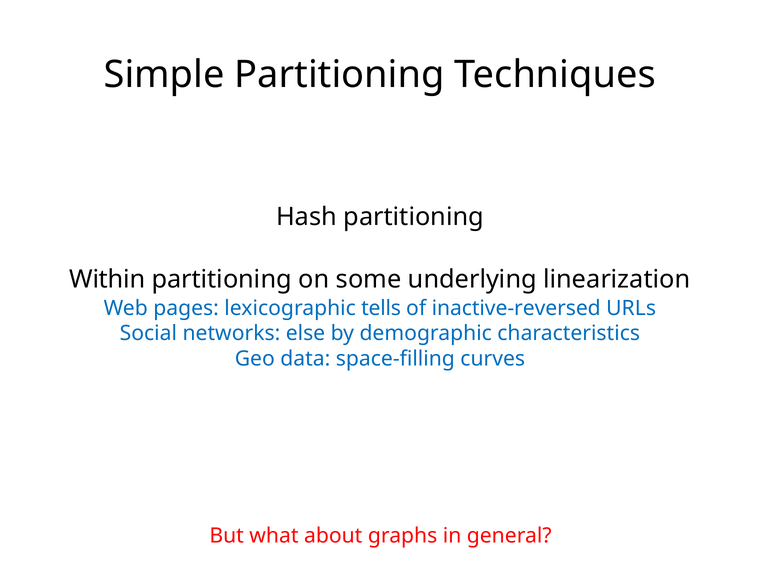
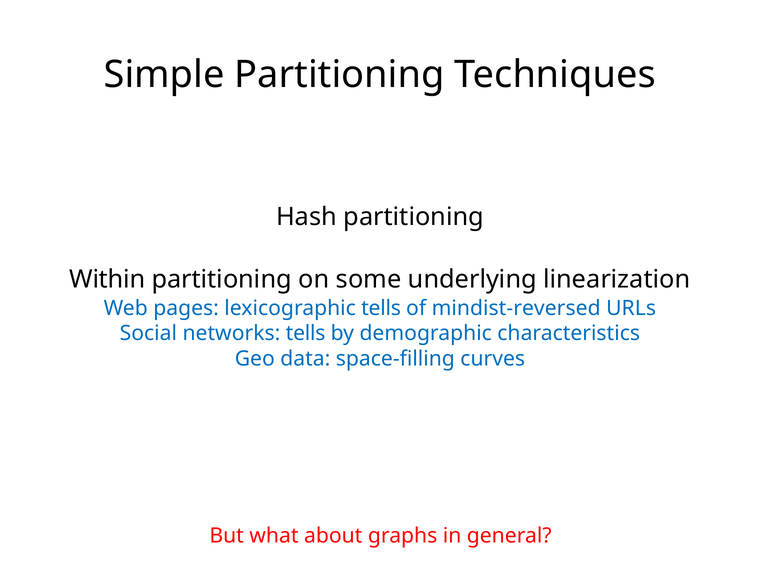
inactive-reversed: inactive-reversed -> mindist-reversed
networks else: else -> tells
